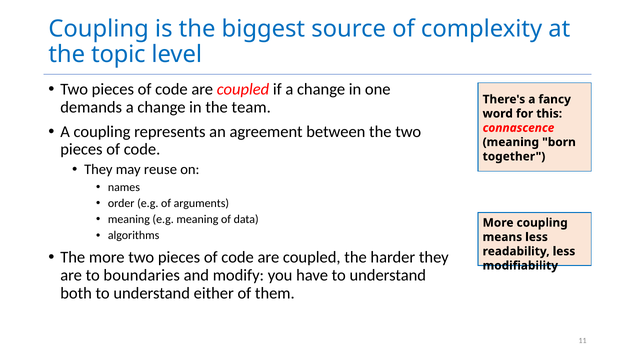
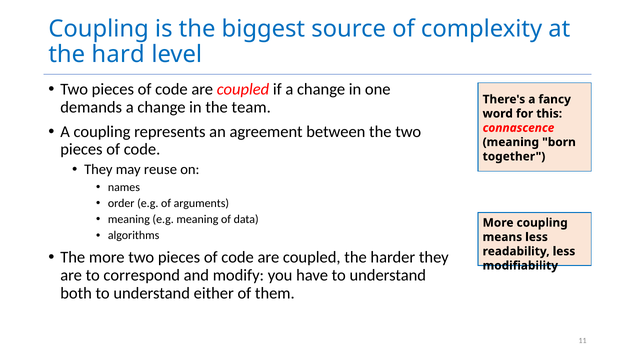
topic: topic -> hard
boundaries: boundaries -> correspond
